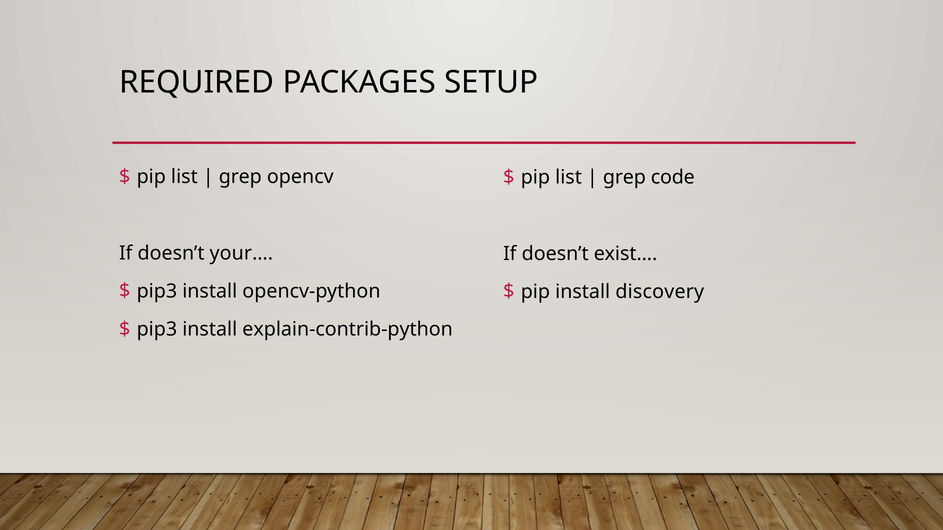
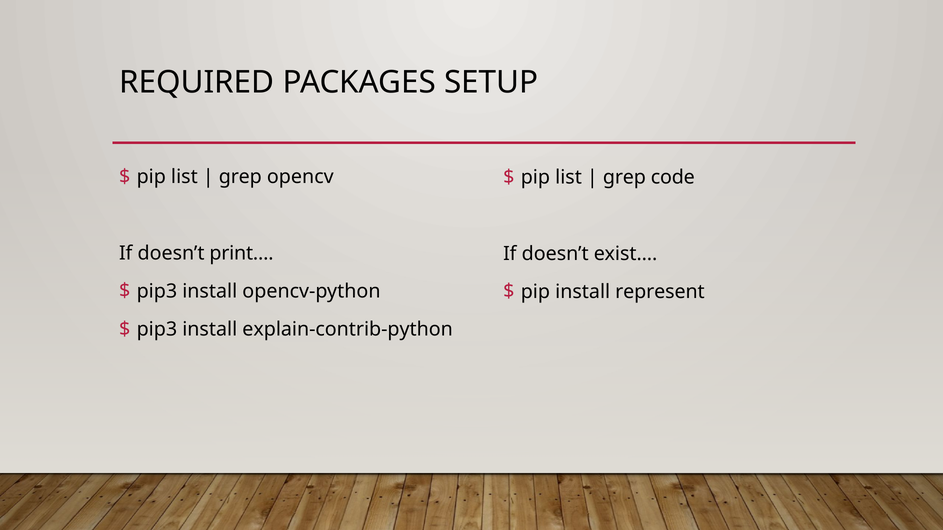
your…: your… -> print…
discovery: discovery -> represent
